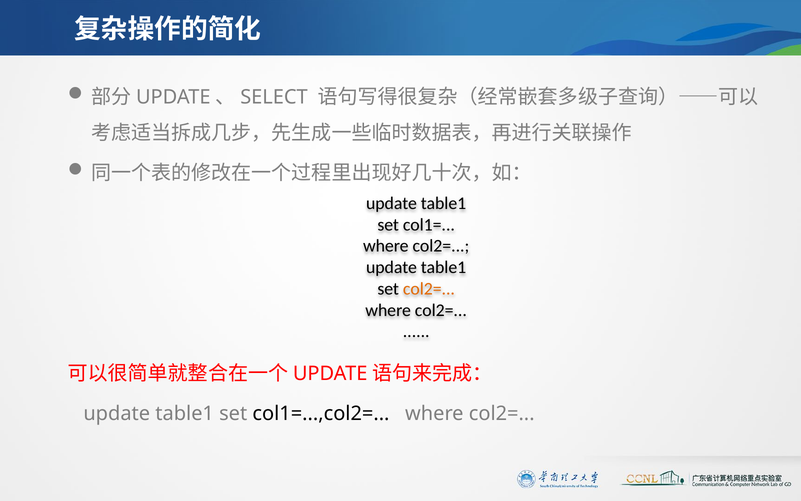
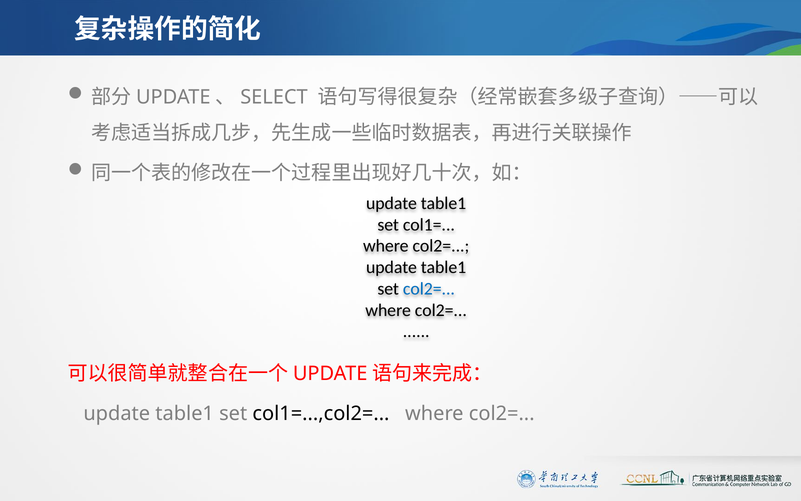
col2= at (429, 289) colour: orange -> blue
